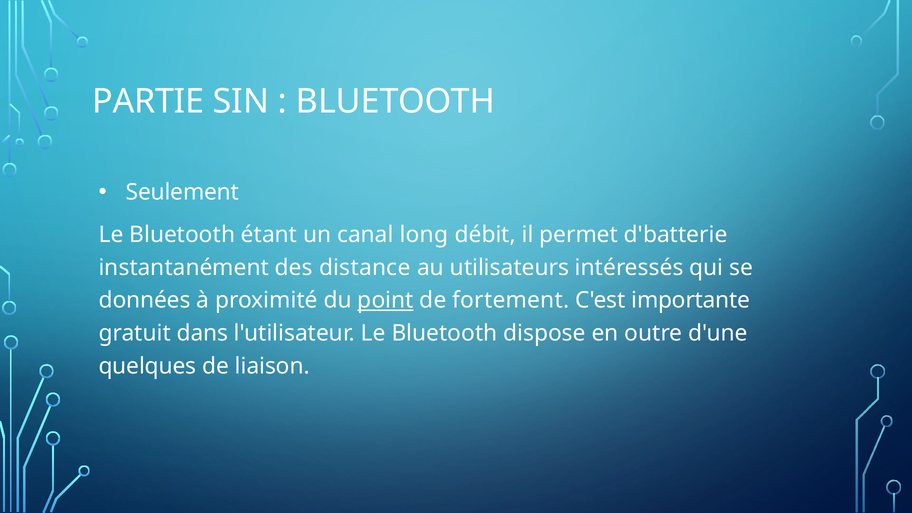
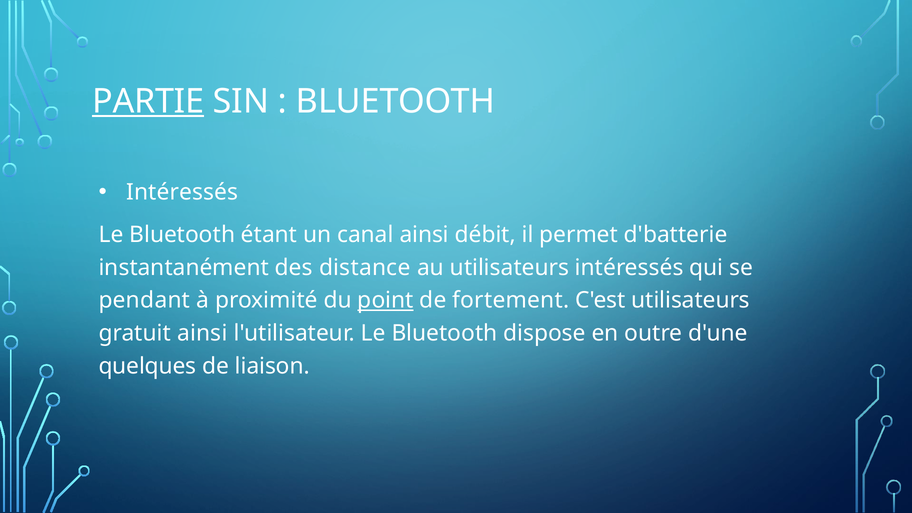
PARTIE underline: none -> present
Seulement at (182, 192): Seulement -> Intéressés
canal long: long -> ainsi
données: données -> pendant
C'est importante: importante -> utilisateurs
gratuit dans: dans -> ainsi
